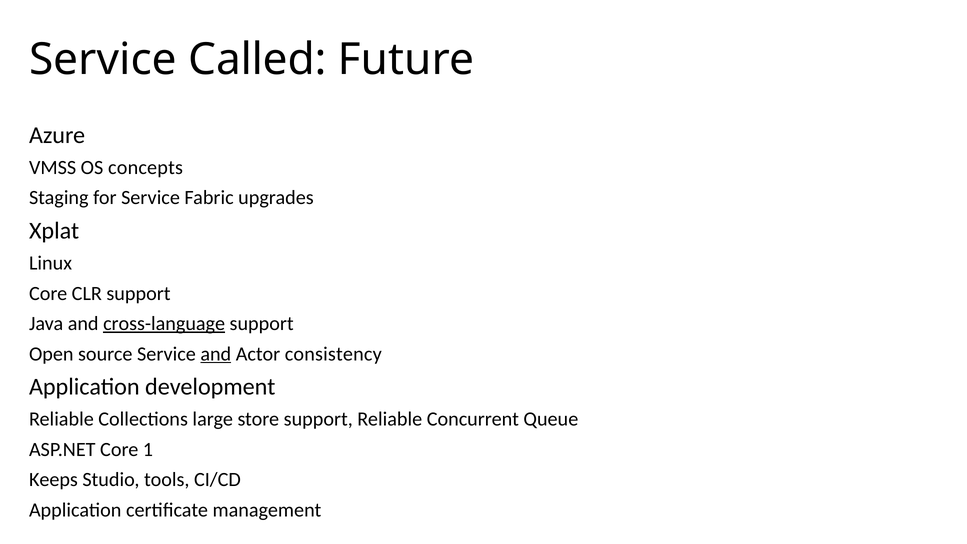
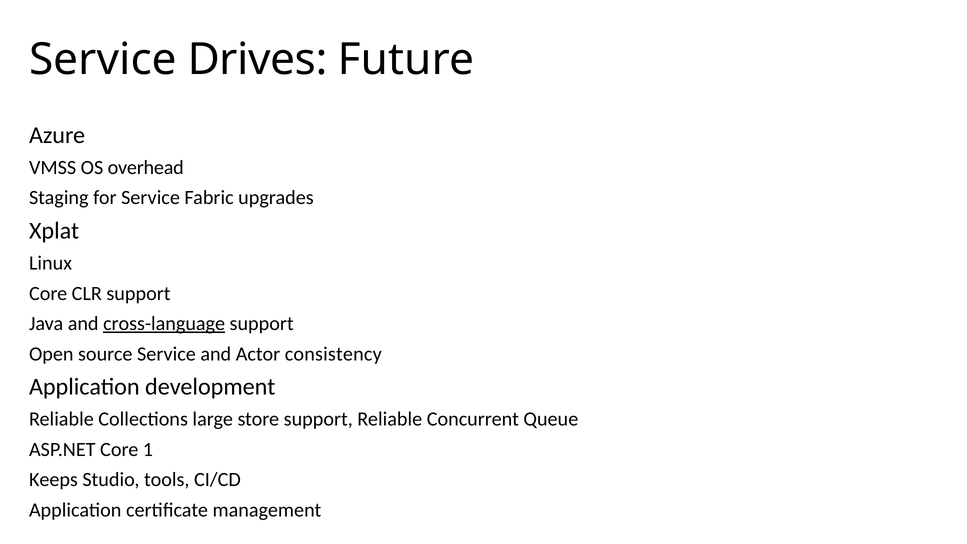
Called: Called -> Drives
concepts: concepts -> overhead
and at (216, 354) underline: present -> none
